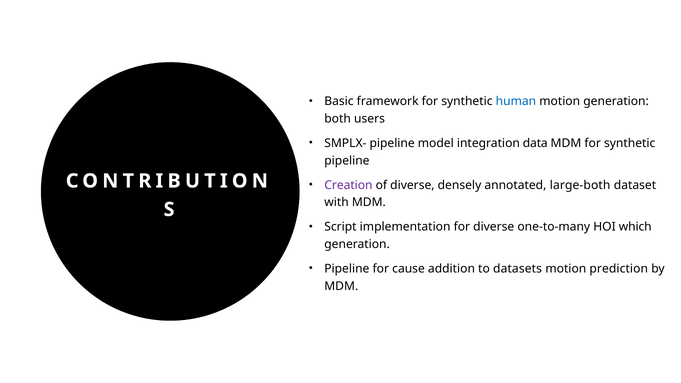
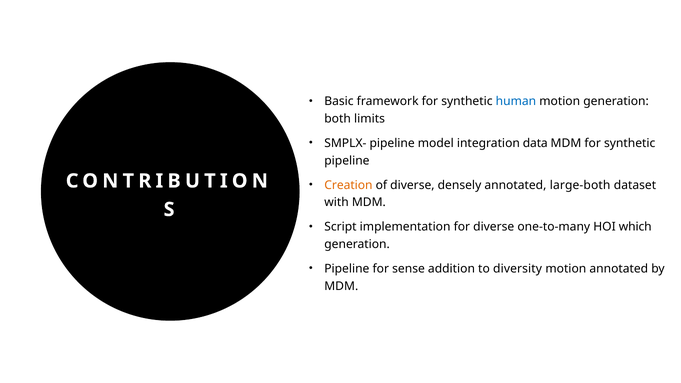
users: users -> limits
Creation colour: purple -> orange
cause: cause -> sense
datasets: datasets -> diversity
motion prediction: prediction -> annotated
